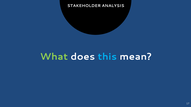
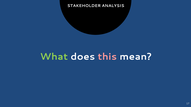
this colour: light blue -> pink
